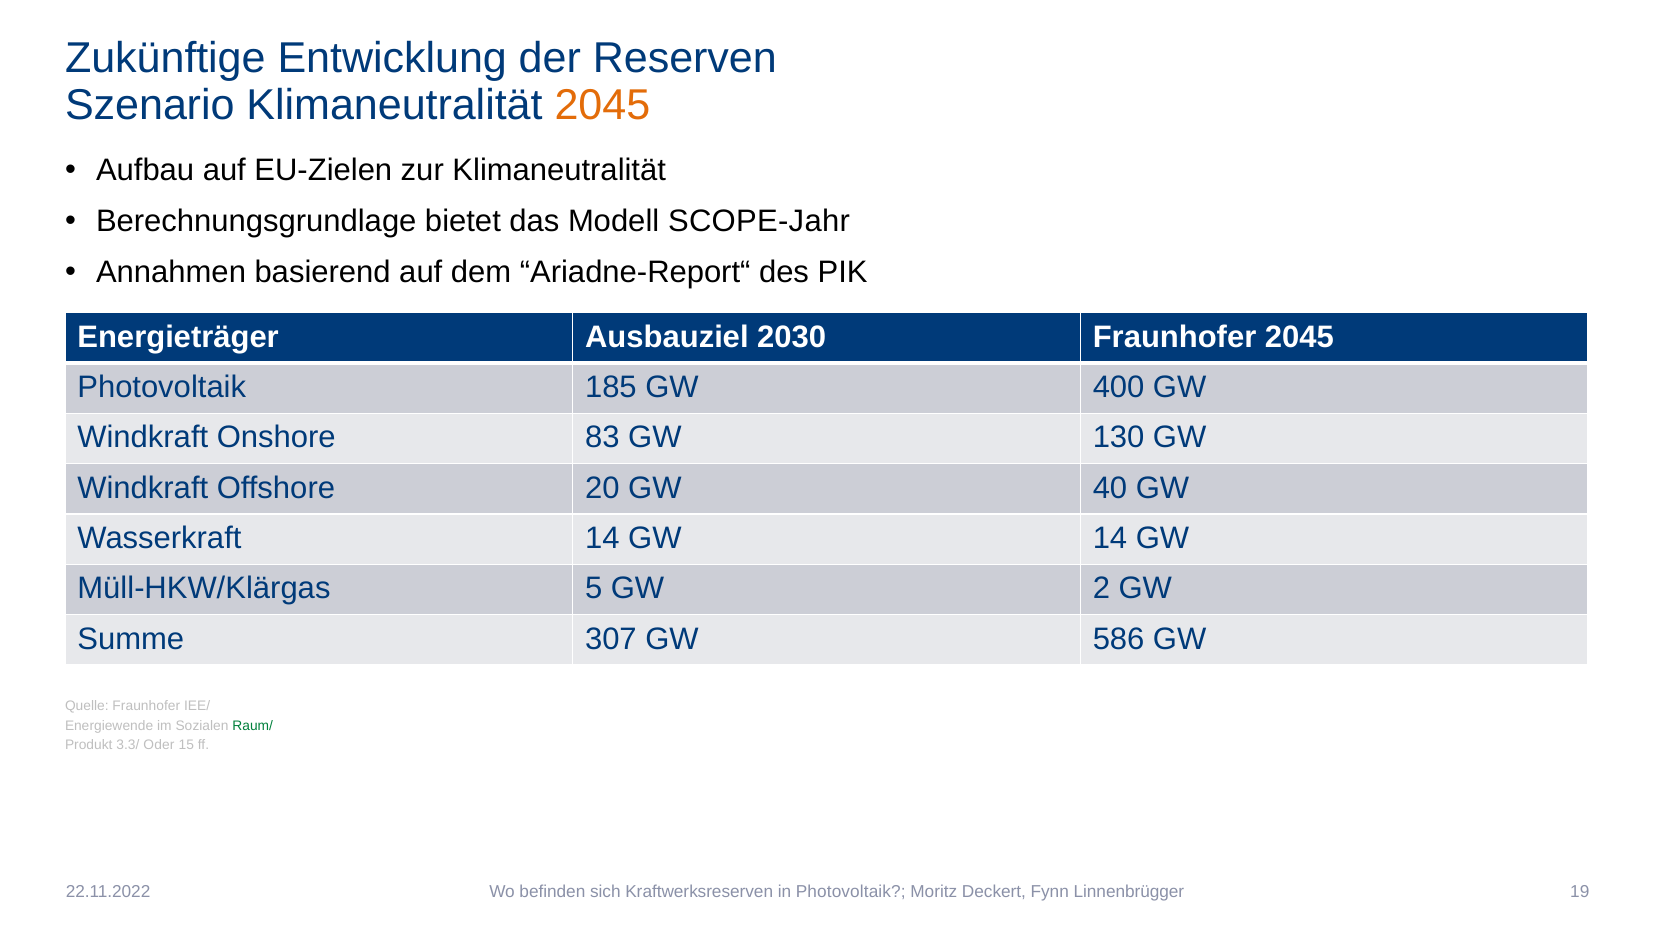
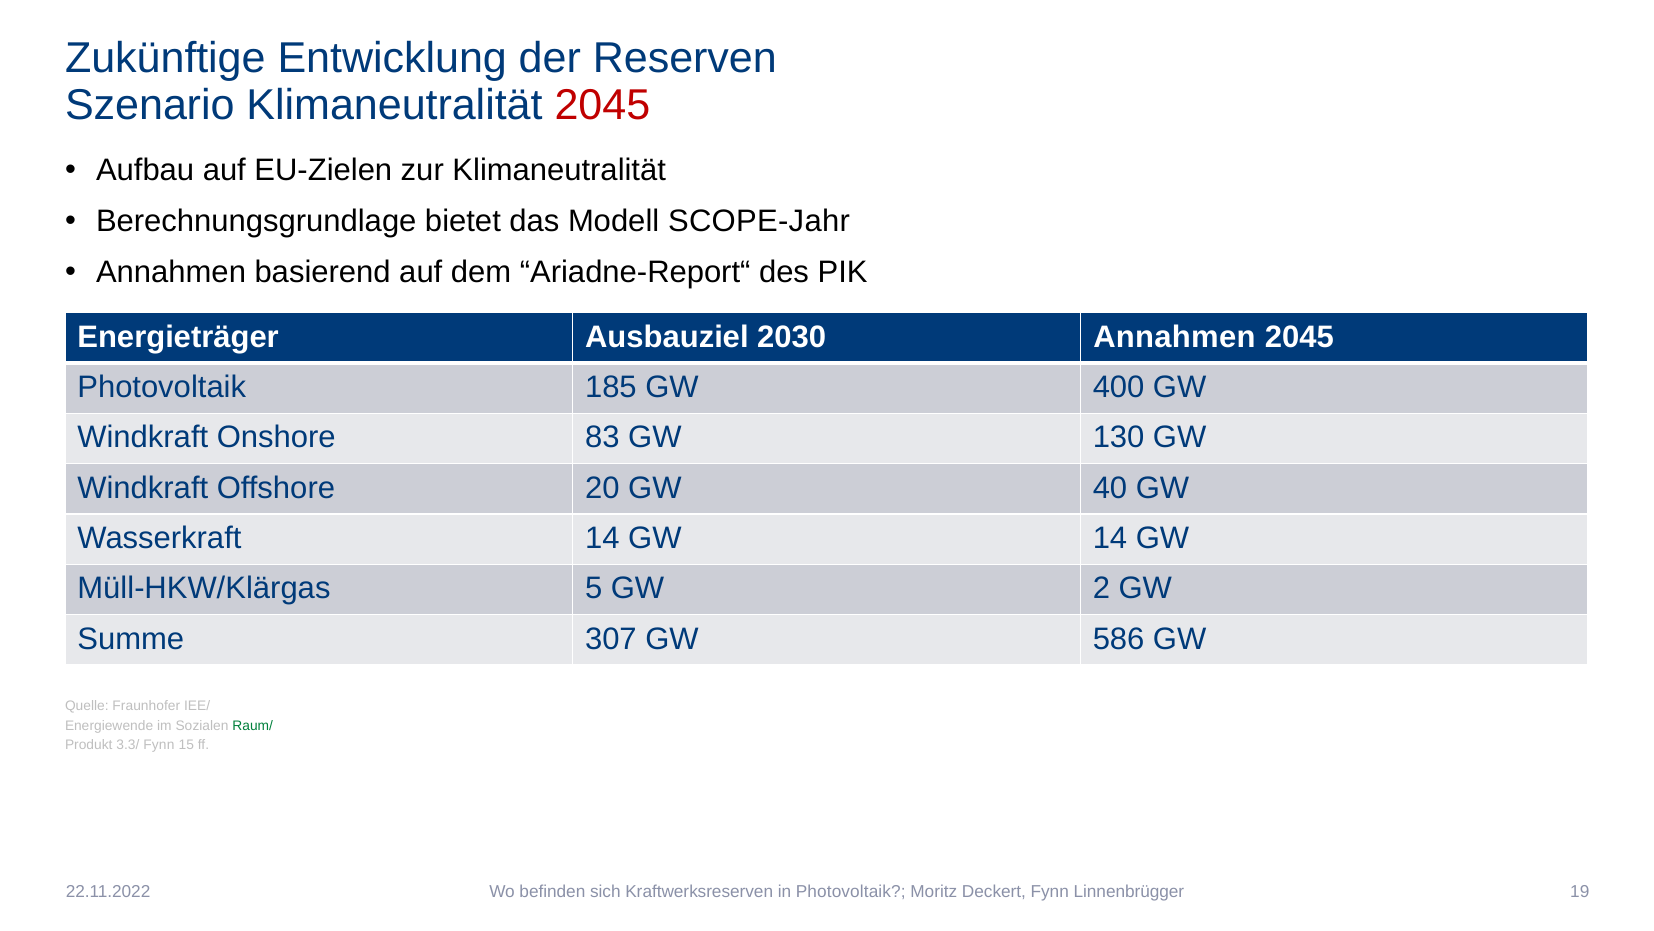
2045 at (602, 105) colour: orange -> red
2030 Fraunhofer: Fraunhofer -> Annahmen
3.3/ Oder: Oder -> Fynn
